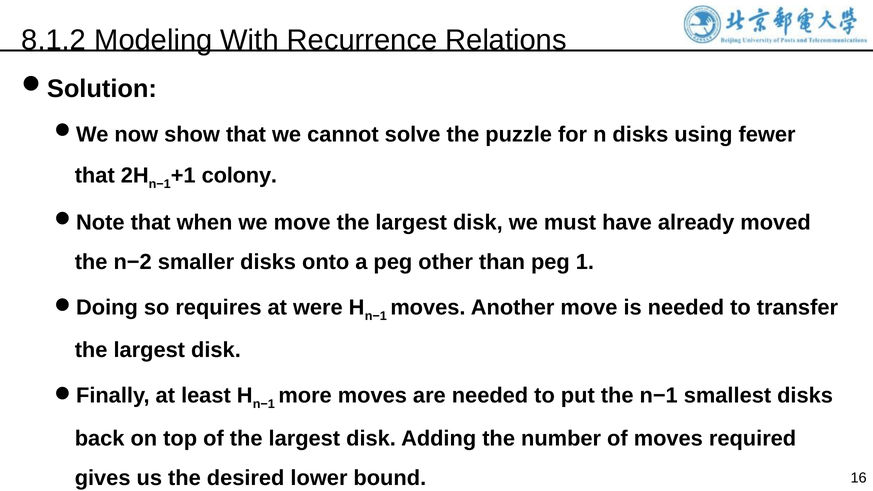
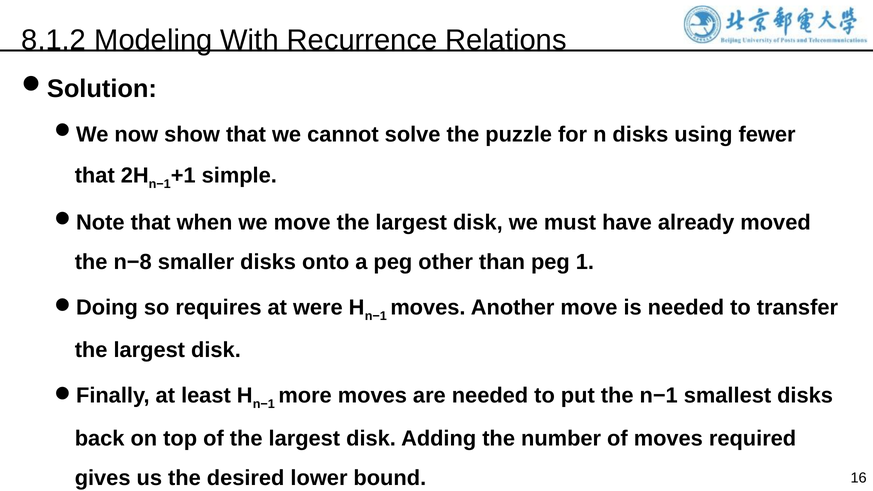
colony: colony -> simple
n−2: n−2 -> n−8
